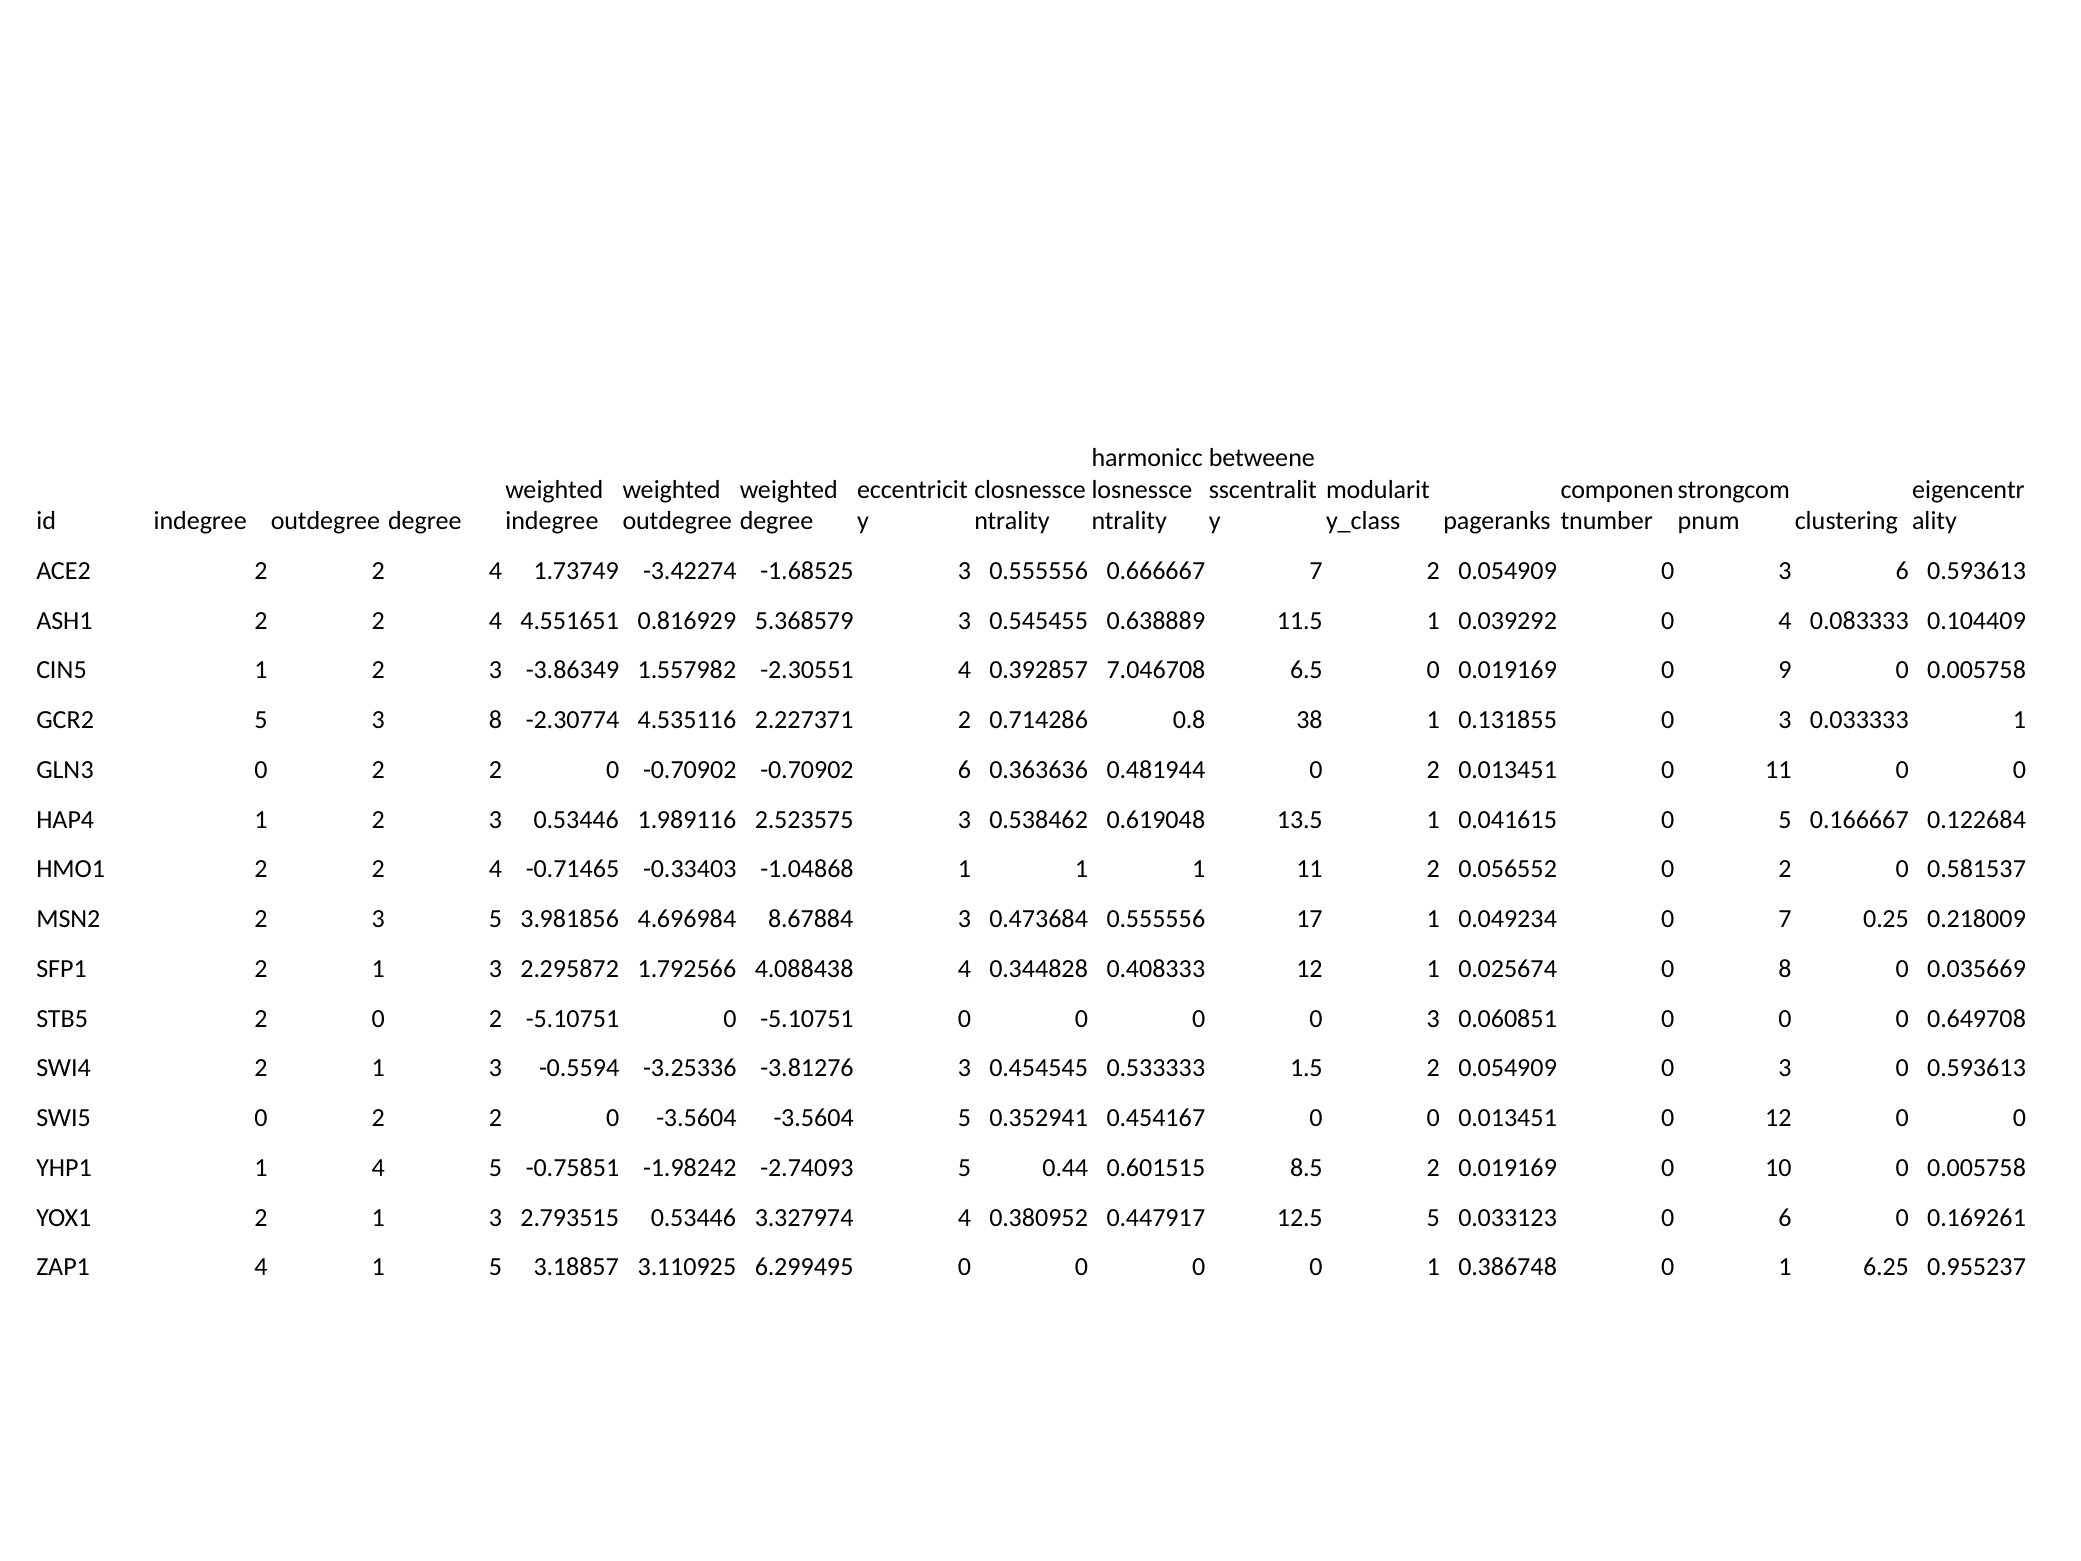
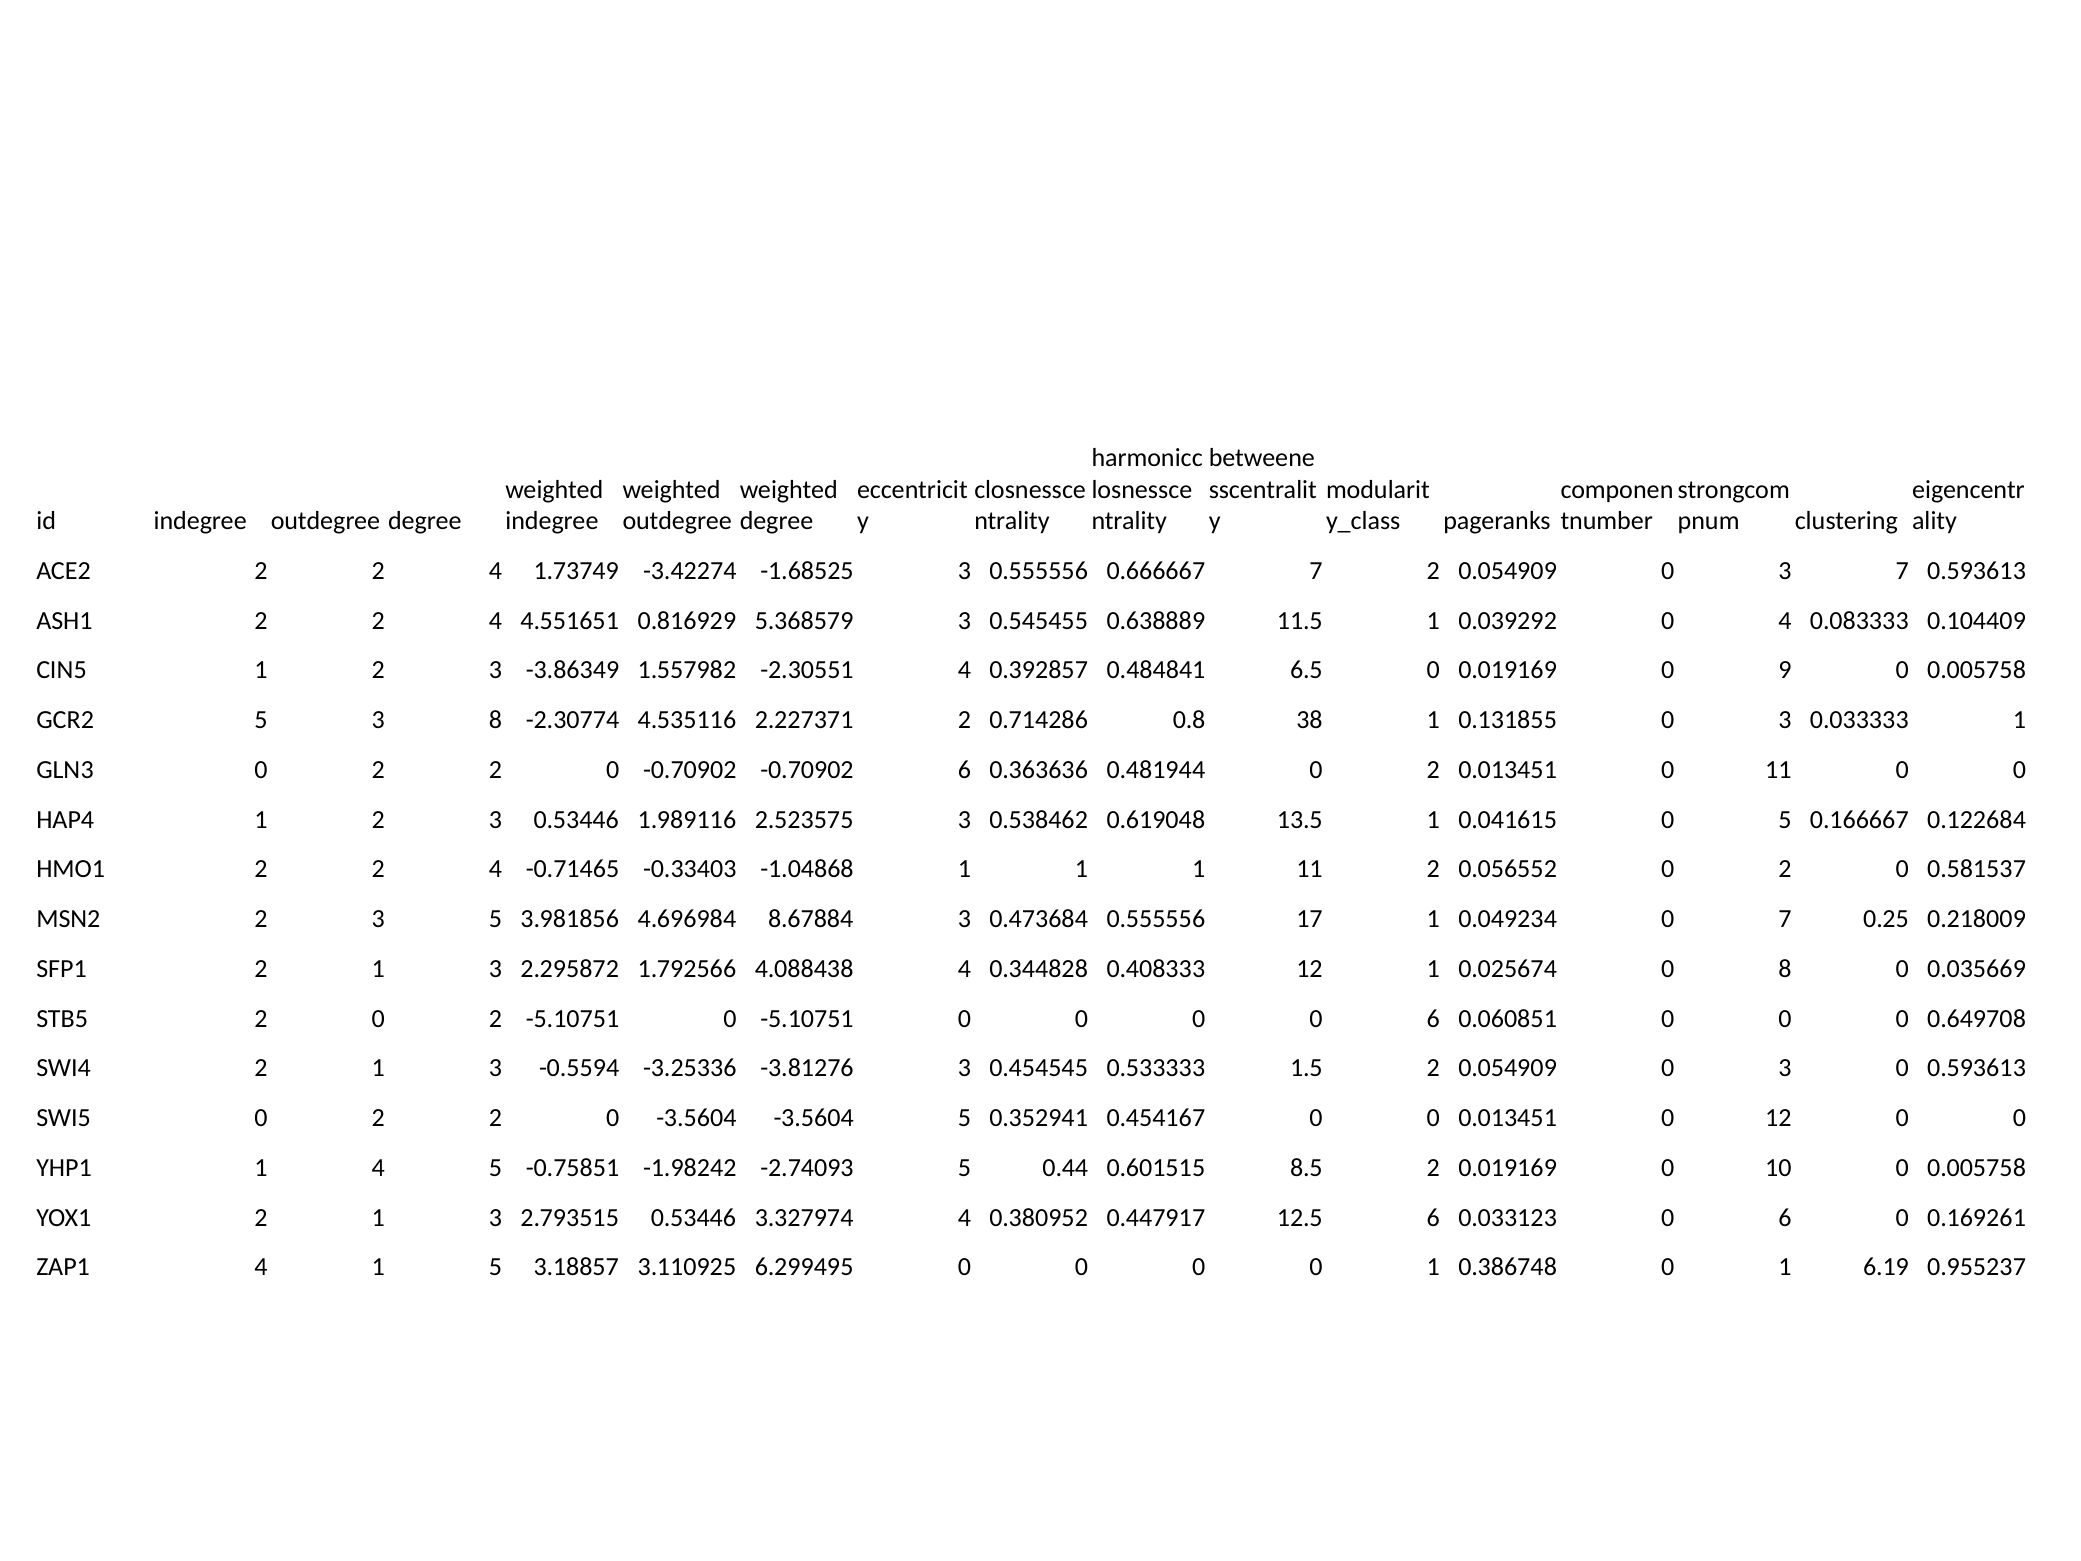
3 6: 6 -> 7
7.046708: 7.046708 -> 0.484841
0 0 3: 3 -> 6
12.5 5: 5 -> 6
6.25: 6.25 -> 6.19
